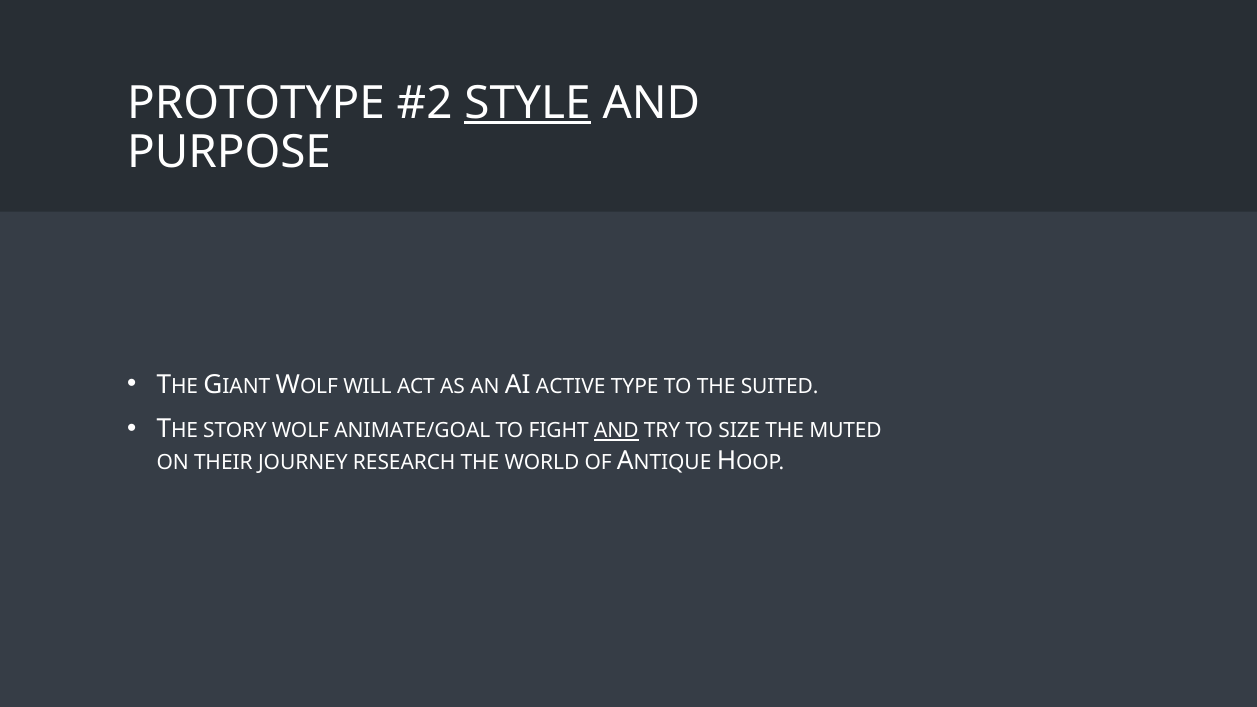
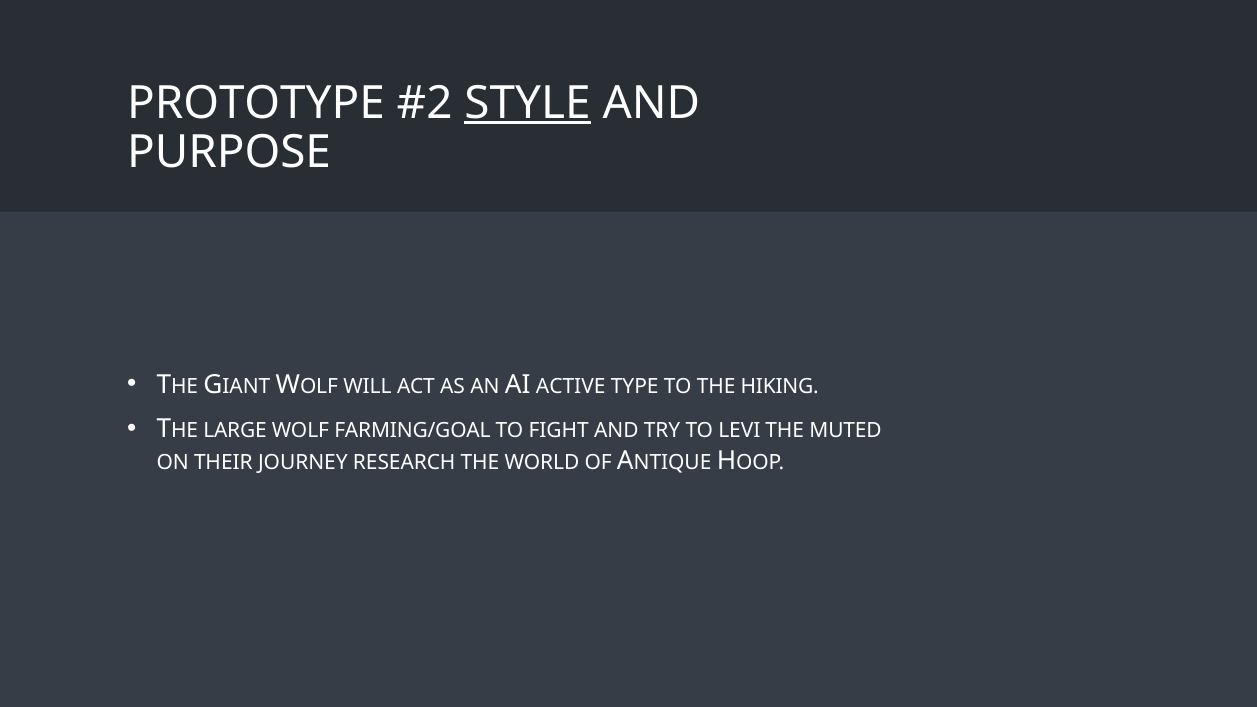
SUITED: SUITED -> HIKING
STORY: STORY -> LARGE
ANIMATE/GOAL: ANIMATE/GOAL -> FARMING/GOAL
AND at (616, 431) underline: present -> none
SIZE: SIZE -> LEVI
